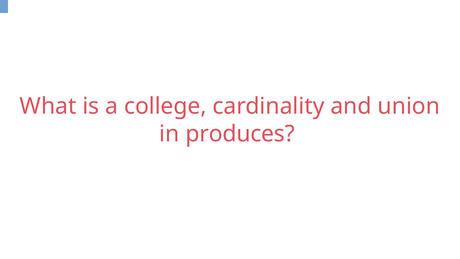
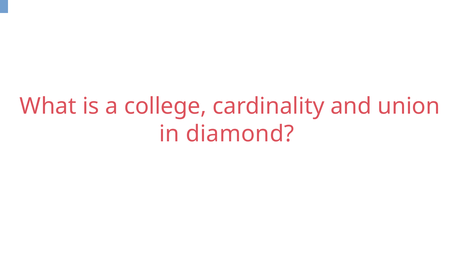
produces: produces -> diamond
